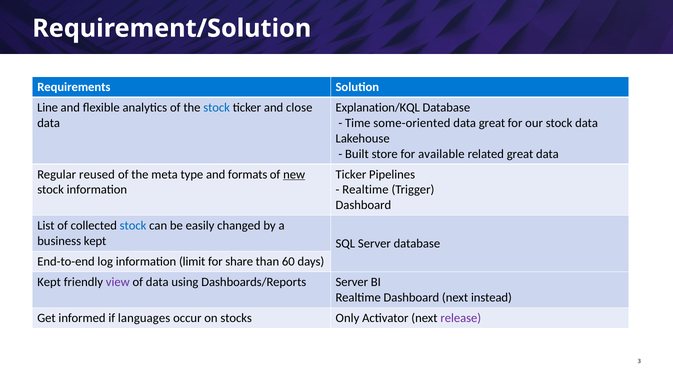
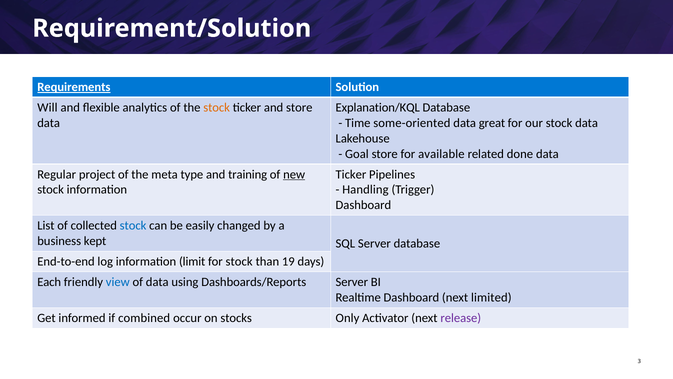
Requirements underline: none -> present
Line: Line -> Will
stock at (217, 108) colour: blue -> orange
and close: close -> store
Built: Built -> Goal
related great: great -> done
reused: reused -> project
formats: formats -> training
Realtime at (365, 190): Realtime -> Handling
for share: share -> stock
60: 60 -> 19
Kept at (49, 282): Kept -> Each
view colour: purple -> blue
instead: instead -> limited
languages: languages -> combined
